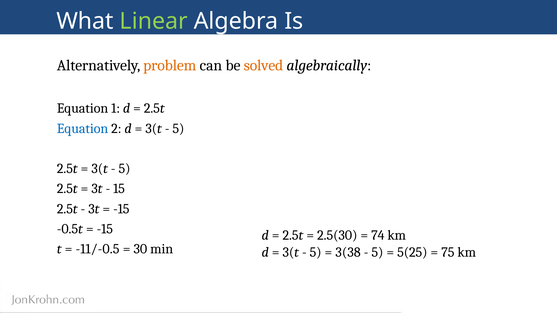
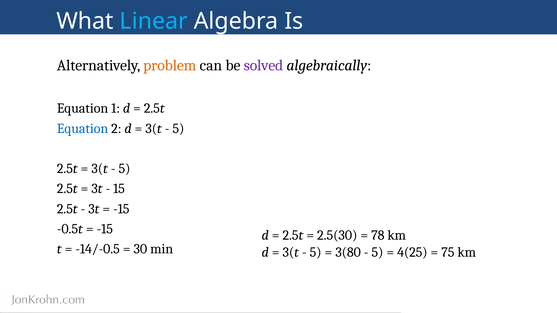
Linear colour: light green -> light blue
solved colour: orange -> purple
74: 74 -> 78
-11/-0.5: -11/-0.5 -> -14/-0.5
3(38: 3(38 -> 3(80
5(25: 5(25 -> 4(25
